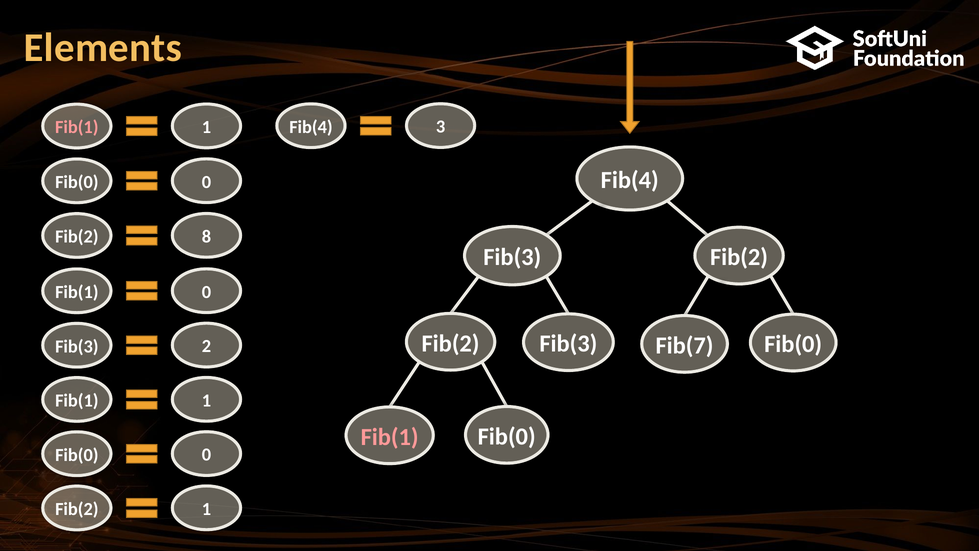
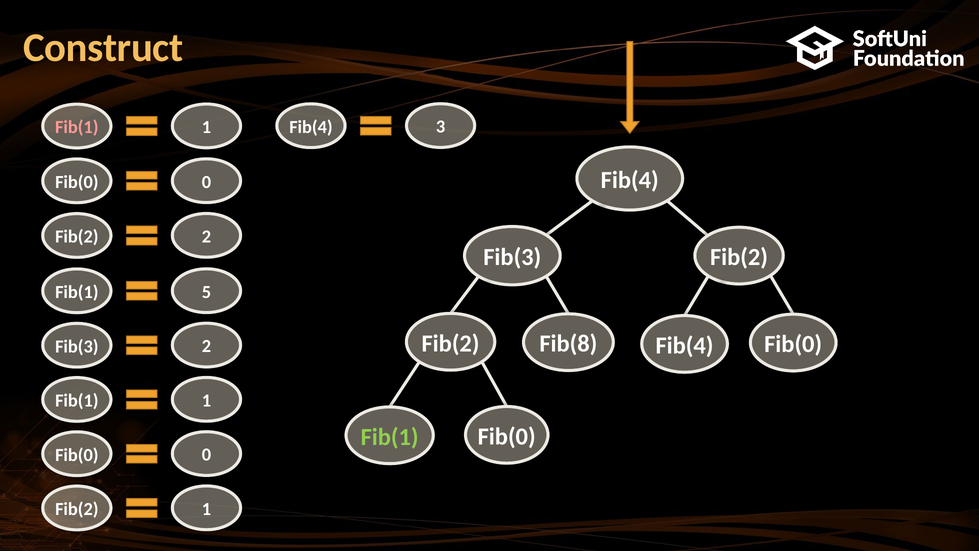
Elements: Elements -> Construct
Fib(2 8: 8 -> 2
Fib(1 0: 0 -> 5
Fib(3 at (568, 344): Fib(3 -> Fib(8
2 Fib(7: Fib(7 -> Fib(4
Fib(1 at (390, 437) colour: pink -> light green
